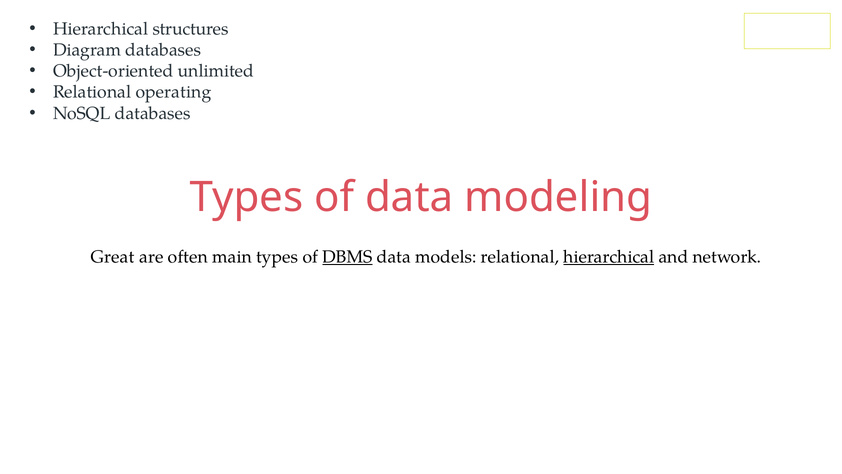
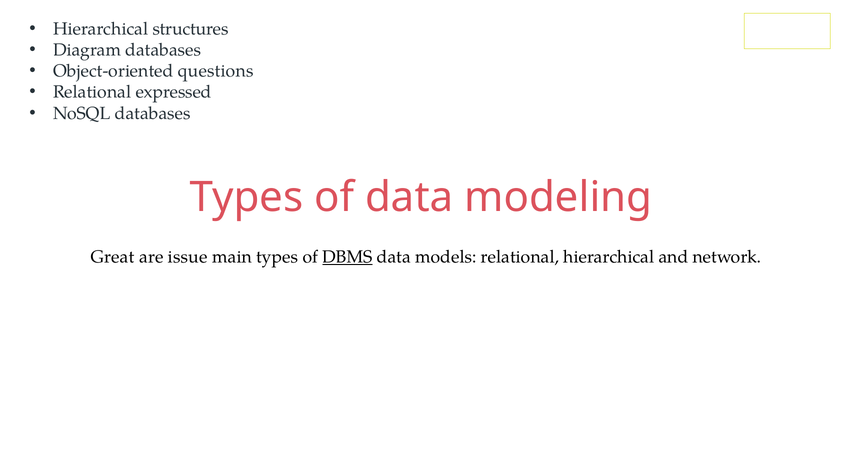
unlimited: unlimited -> questions
operating: operating -> expressed
often: often -> issue
hierarchical at (609, 257) underline: present -> none
